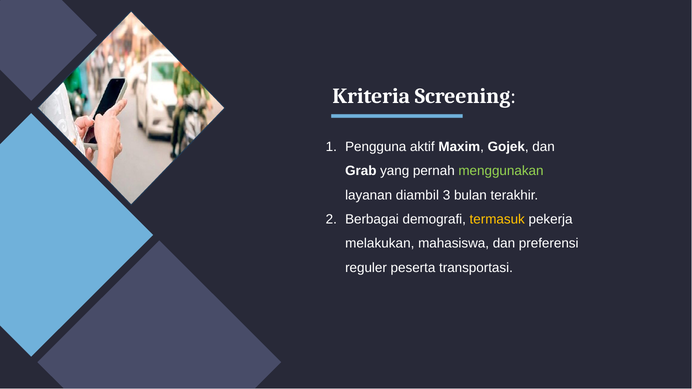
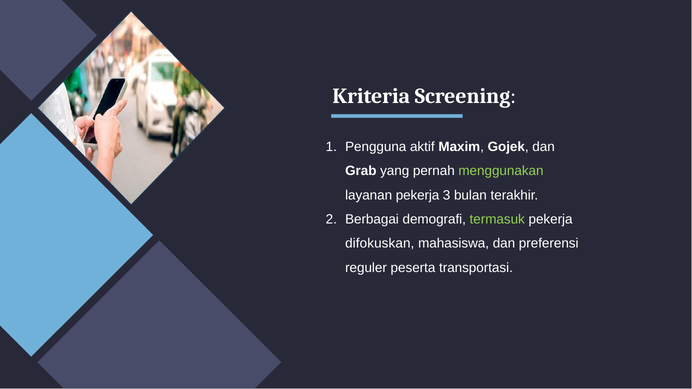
layanan diambil: diambil -> pekerja
termasuk colour: yellow -> light green
melakukan: melakukan -> difokuskan
